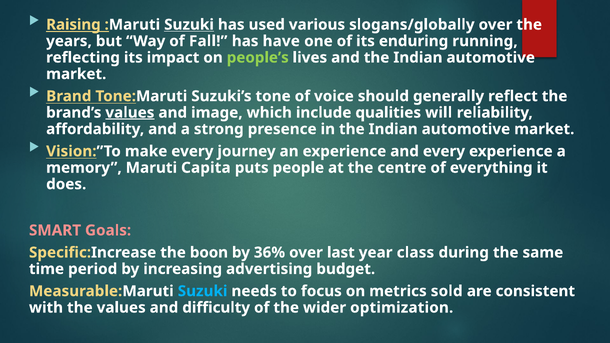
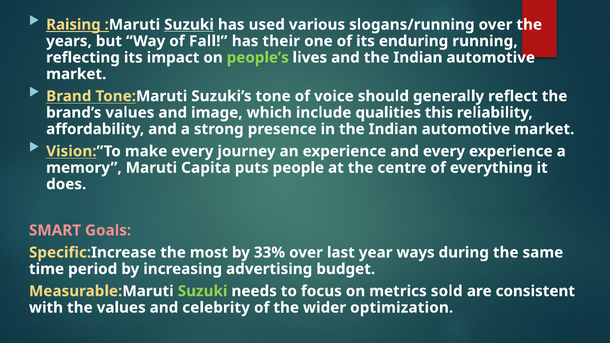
slogans/globally: slogans/globally -> slogans/running
have: have -> their
values at (130, 113) underline: present -> none
will: will -> this
boon: boon -> most
36%: 36% -> 33%
class: class -> ways
Suzuki at (203, 291) colour: light blue -> light green
difficulty: difficulty -> celebrity
